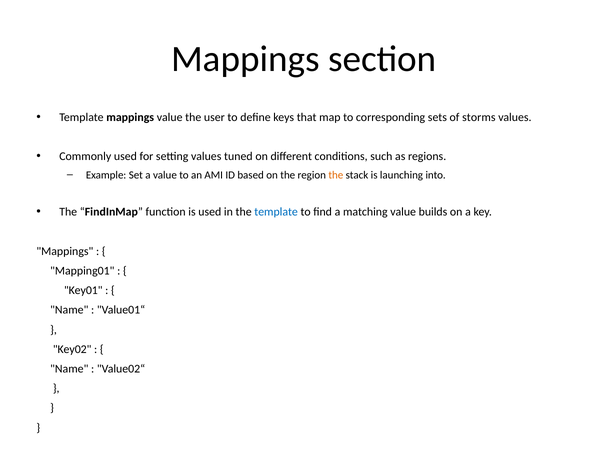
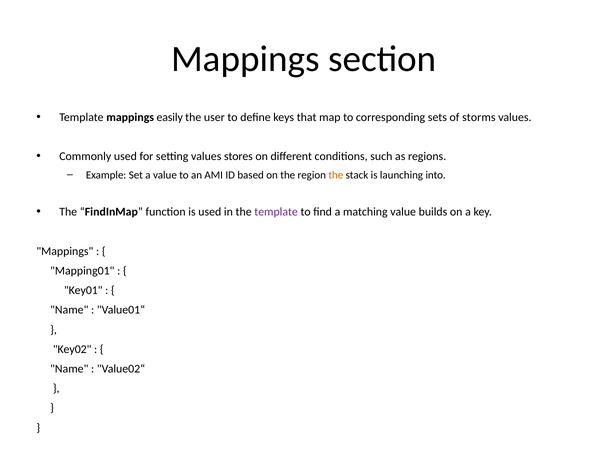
mappings value: value -> easily
tuned: tuned -> stores
template at (276, 212) colour: blue -> purple
